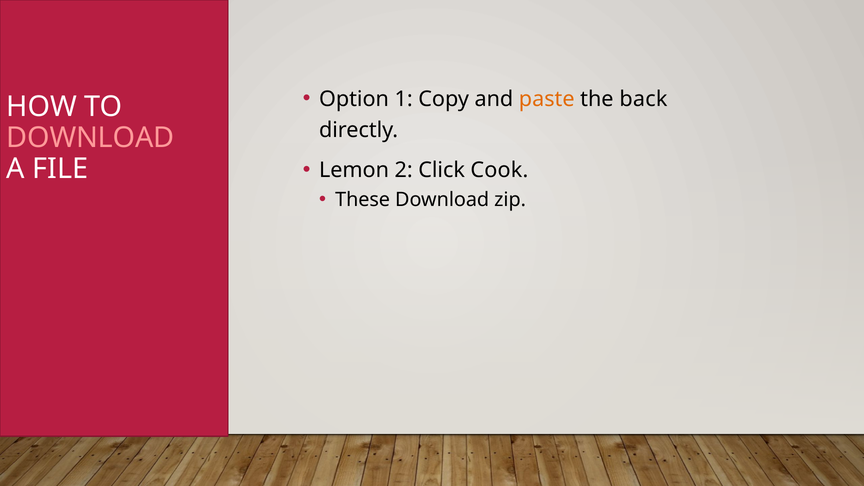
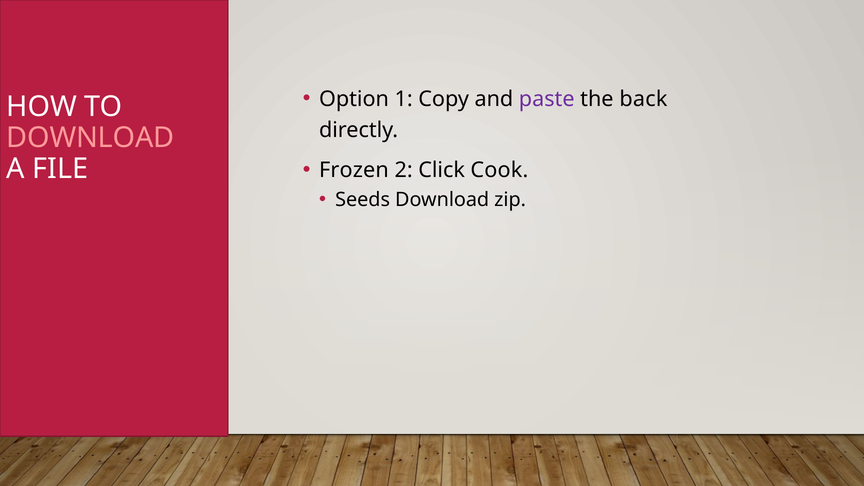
paste colour: orange -> purple
Lemon: Lemon -> Frozen
These: These -> Seeds
